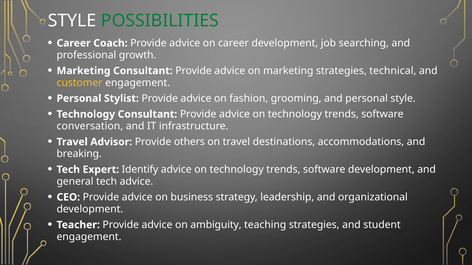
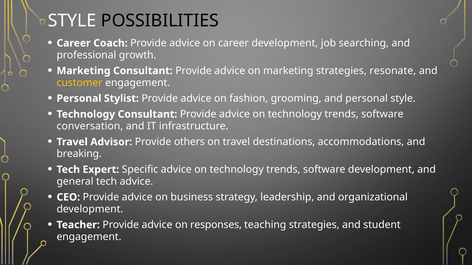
POSSIBILITIES colour: green -> black
technical: technical -> resonate
Identify: Identify -> Specific
ambiguity: ambiguity -> responses
